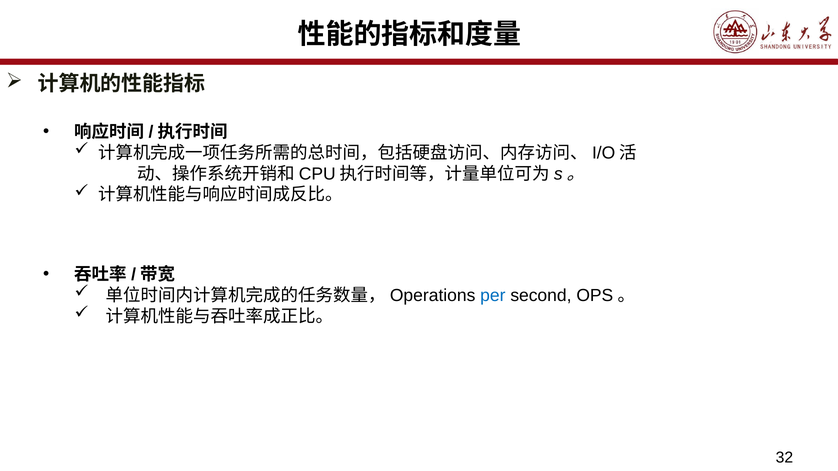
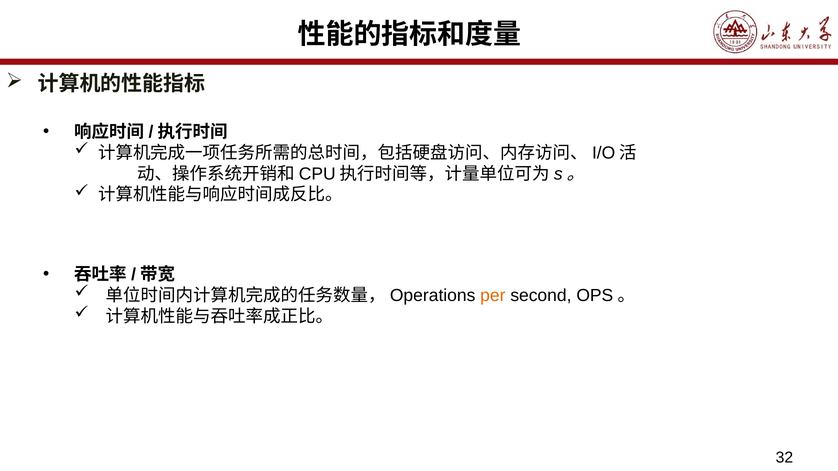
per colour: blue -> orange
